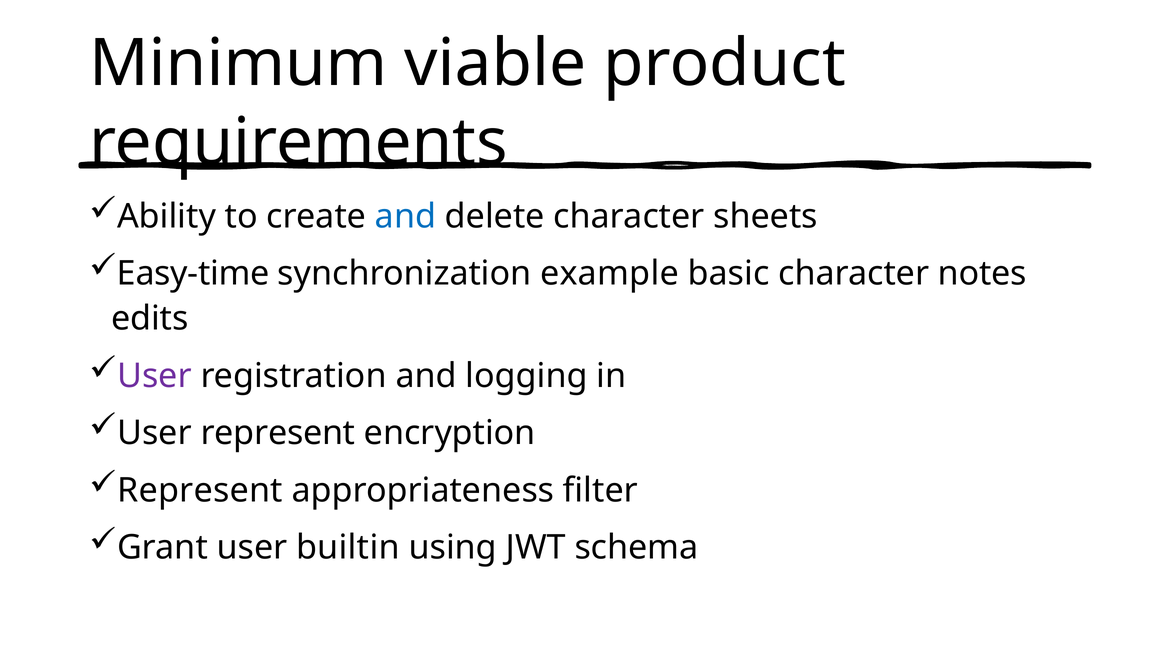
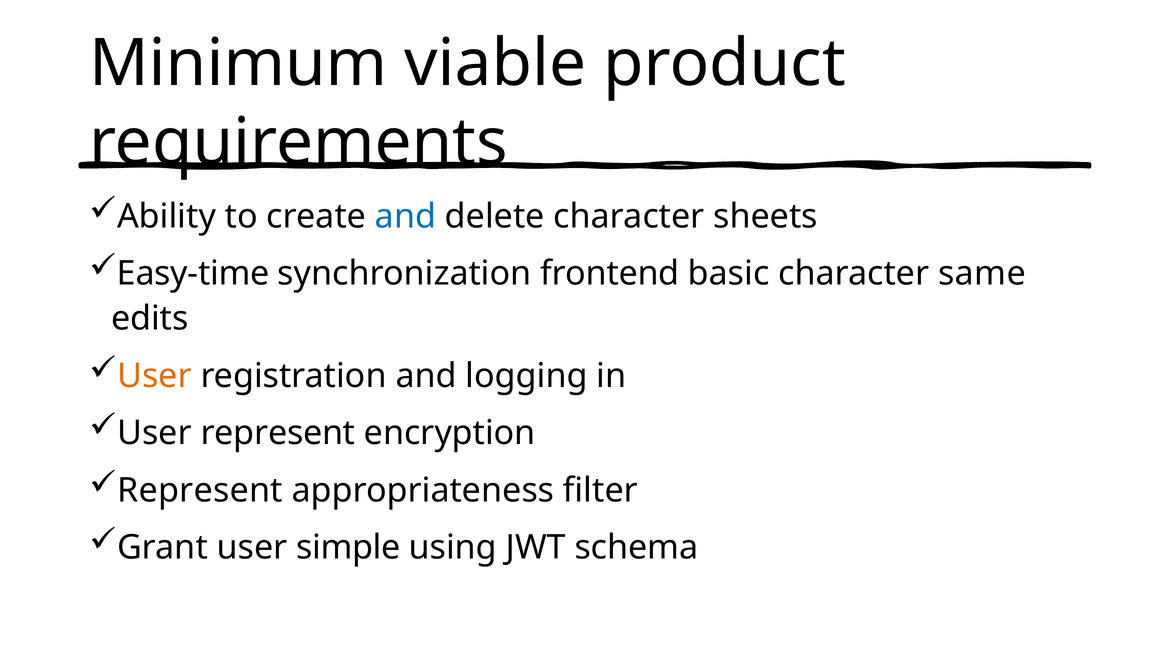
example: example -> frontend
notes: notes -> same
User at (155, 376) colour: purple -> orange
builtin: builtin -> simple
